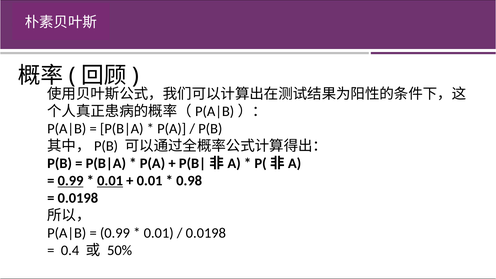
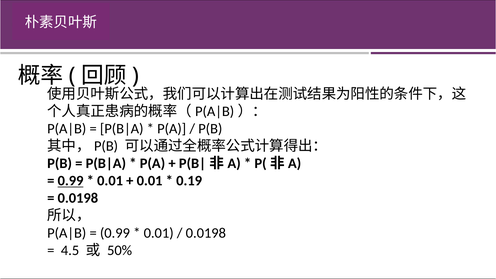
0.01 at (110, 181) underline: present -> none
0.98: 0.98 -> 0.19
0.4: 0.4 -> 4.5
